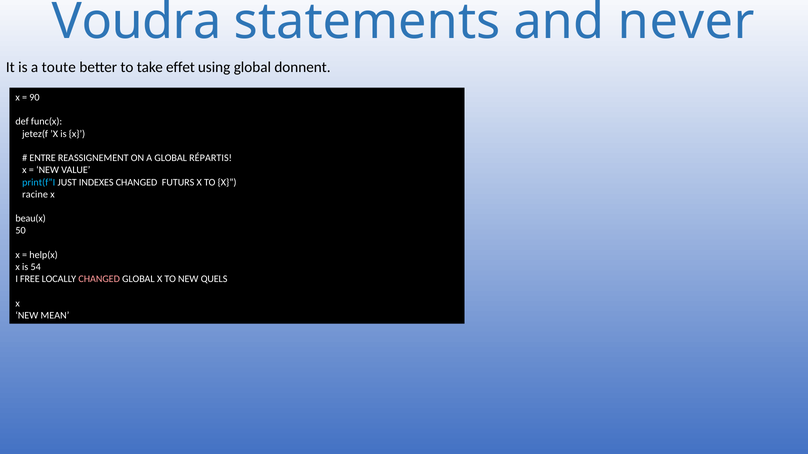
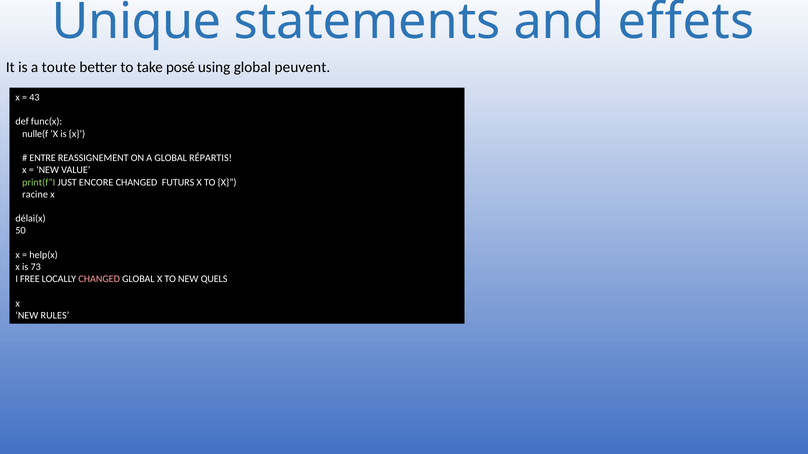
Voudra: Voudra -> Unique
never: never -> effets
effet: effet -> posé
donnent: donnent -> peuvent
90: 90 -> 43
jetez(f: jetez(f -> nulle(f
print(f”I colour: light blue -> light green
INDEXES: INDEXES -> ENCORE
beau(x: beau(x -> délai(x
54: 54 -> 73
MEAN: MEAN -> RULES
